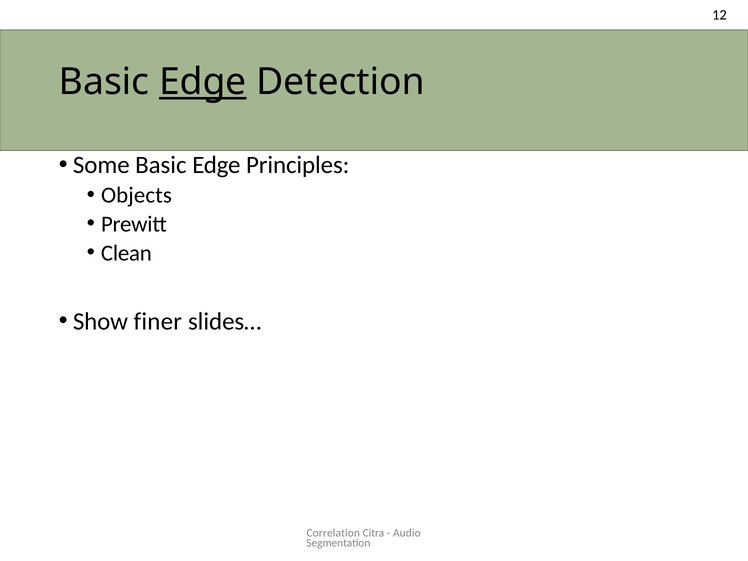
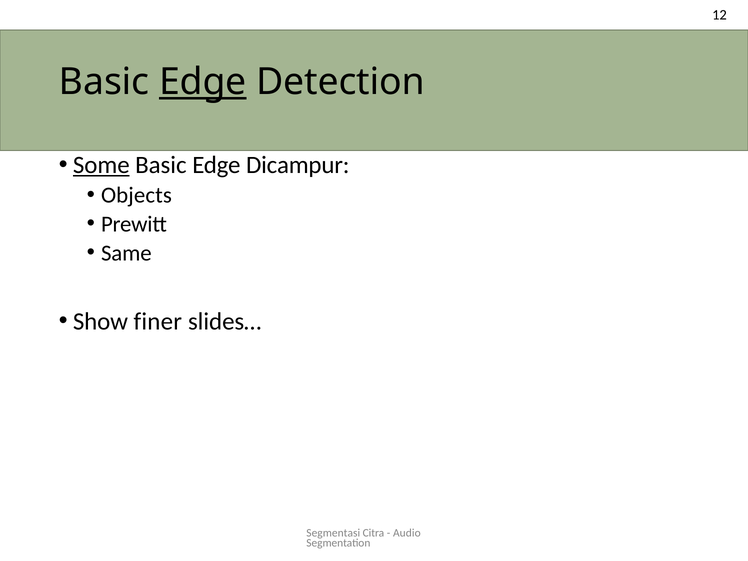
Some underline: none -> present
Principles: Principles -> Dicampur
Clean: Clean -> Same
Correlation: Correlation -> Segmentasi
